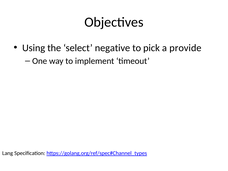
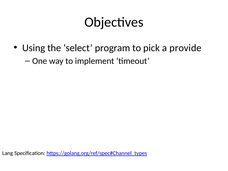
negative: negative -> program
